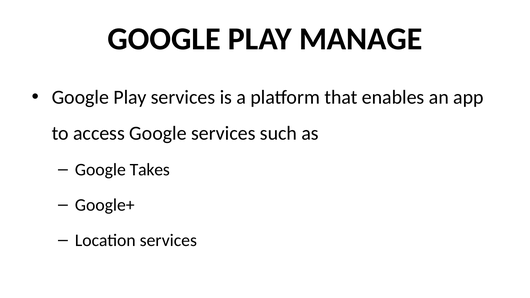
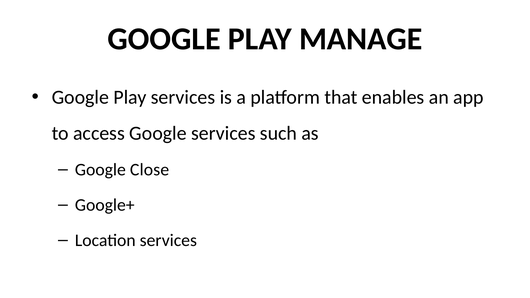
Takes: Takes -> Close
